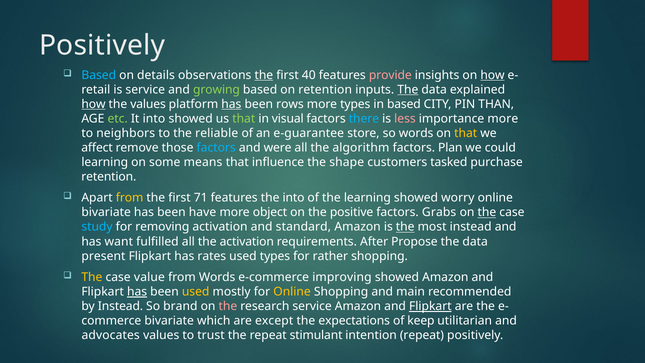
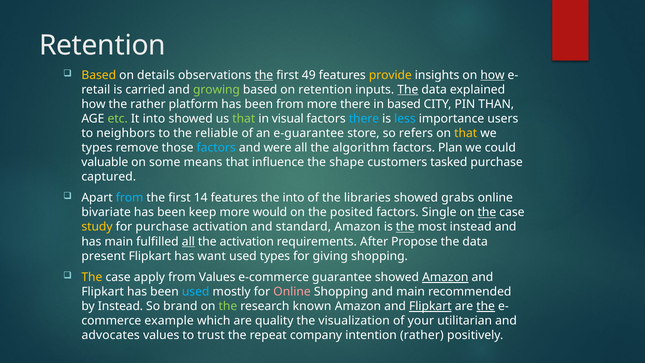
Positively at (102, 45): Positively -> Retention
Based at (99, 75) colour: light blue -> yellow
40: 40 -> 49
provide colour: pink -> yellow
is service: service -> carried
how at (93, 104) underline: present -> none
the values: values -> rather
has at (231, 104) underline: present -> none
been rows: rows -> from
more types: types -> there
less colour: pink -> light blue
importance more: more -> users
so words: words -> refers
affect at (97, 148): affect -> types
learning at (105, 162): learning -> valuable
retention at (109, 177): retention -> captured
from at (130, 198) colour: yellow -> light blue
71: 71 -> 14
the learning: learning -> libraries
worry: worry -> grabs
have: have -> keep
object: object -> would
positive: positive -> posited
Grabs: Grabs -> Single
study colour: light blue -> yellow
for removing: removing -> purchase
has want: want -> main
all at (188, 241) underline: none -> present
rates: rates -> want
rather: rather -> giving
value: value -> apply
from Words: Words -> Values
improving: improving -> guarantee
Amazon at (445, 277) underline: none -> present
has at (137, 292) underline: present -> none
used at (196, 292) colour: yellow -> light blue
Online at (292, 292) colour: yellow -> pink
the at (228, 306) colour: pink -> light green
research service: service -> known
the at (486, 306) underline: none -> present
bivariate at (169, 321): bivariate -> example
except: except -> quality
expectations: expectations -> visualization
keep: keep -> your
stimulant: stimulant -> company
intention repeat: repeat -> rather
